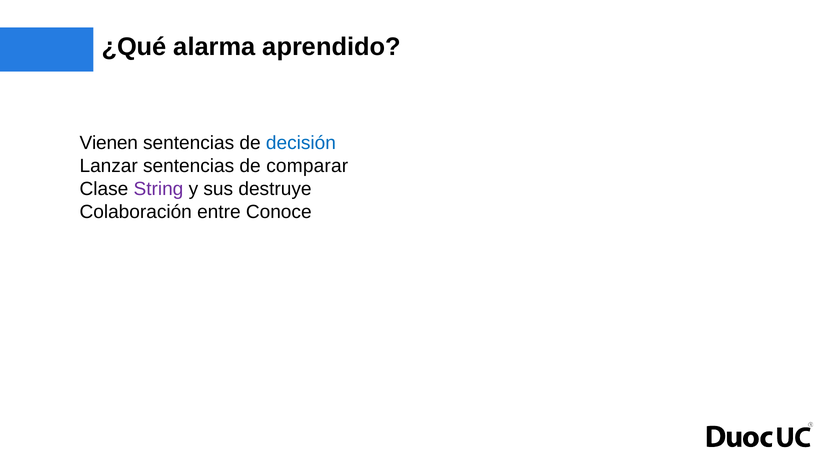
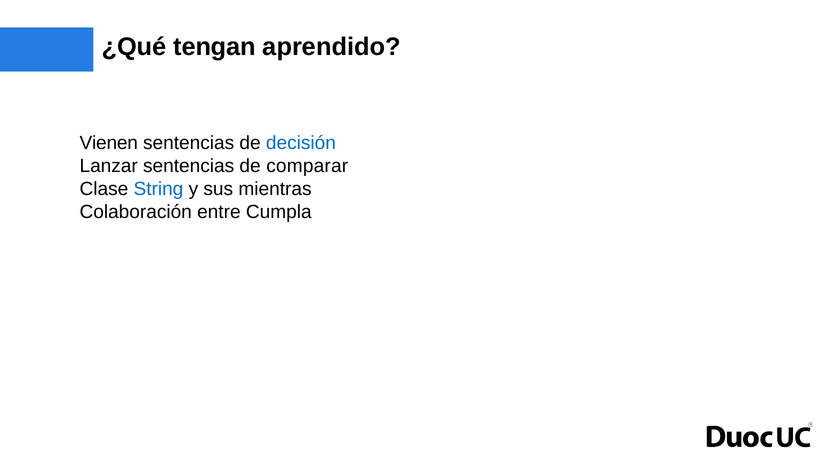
alarma: alarma -> tengan
String colour: purple -> blue
destruye: destruye -> mientras
Conoce: Conoce -> Cumpla
